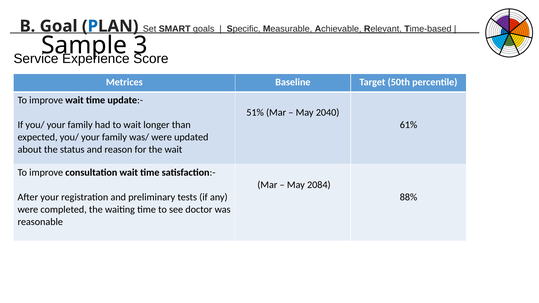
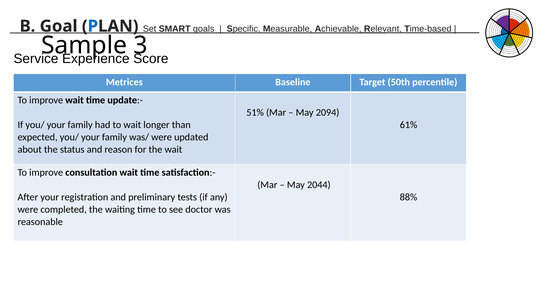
2040: 2040 -> 2094
2084: 2084 -> 2044
